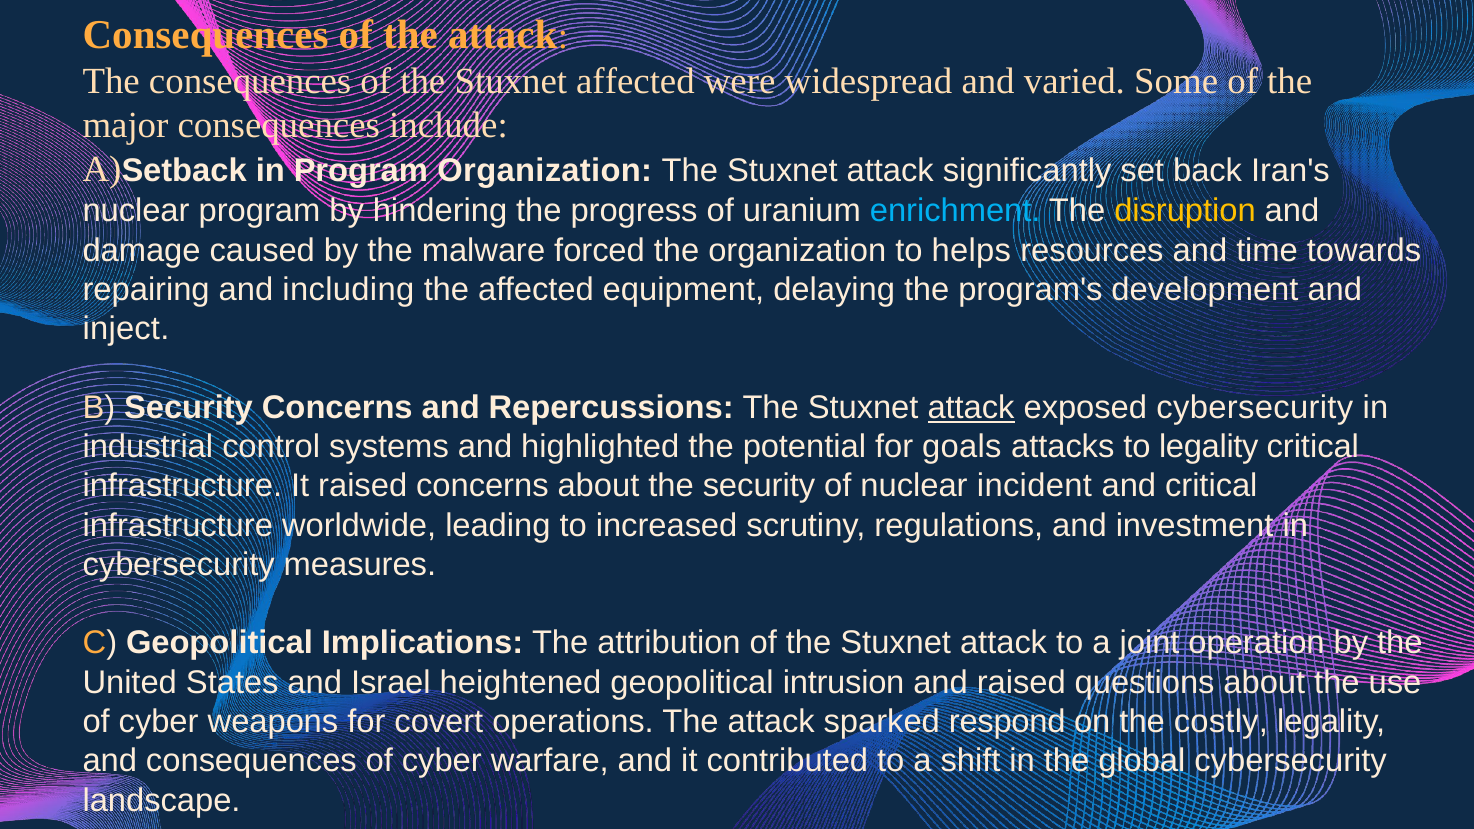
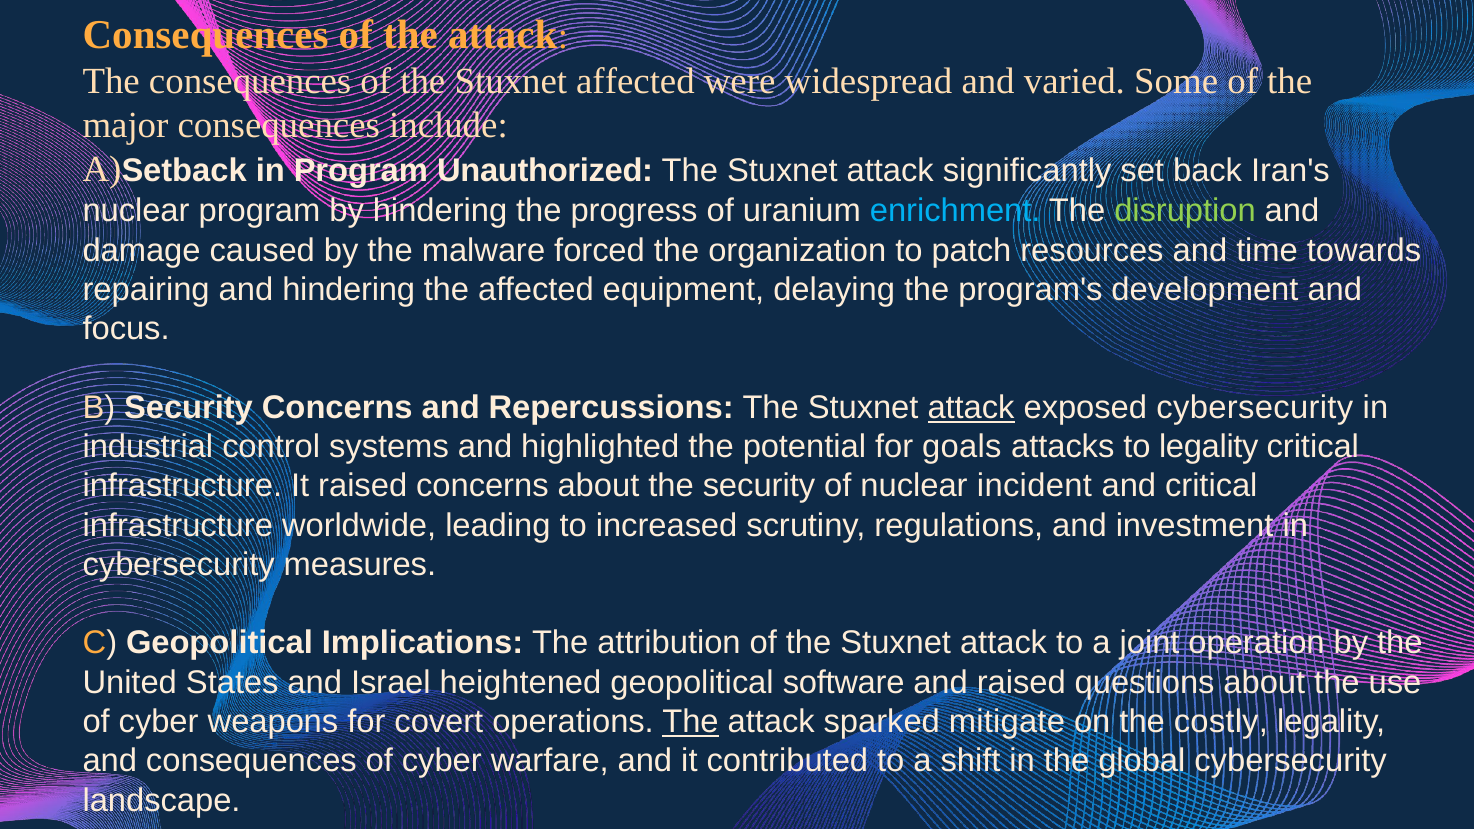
Program Organization: Organization -> Unauthorized
disruption colour: yellow -> light green
helps: helps -> patch
and including: including -> hindering
inject: inject -> focus
intrusion: intrusion -> software
The at (690, 722) underline: none -> present
respond: respond -> mitigate
